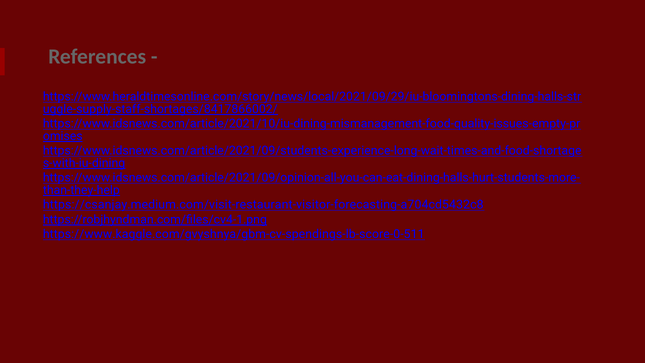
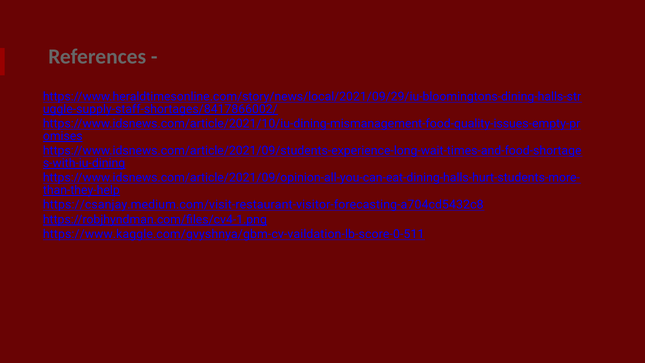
https://www.kaggle.com/gvyshnya/gbm-cv-spendings-lb-score-0-511: https://www.kaggle.com/gvyshnya/gbm-cv-spendings-lb-score-0-511 -> https://www.kaggle.com/gvyshnya/gbm-cv-vaildation-lb-score-0-511
